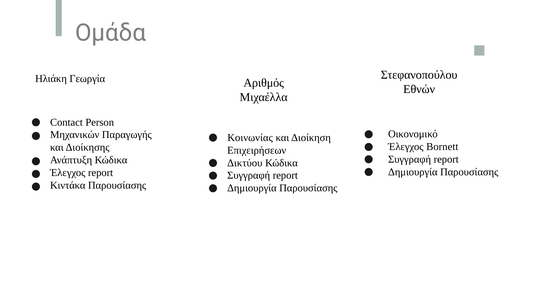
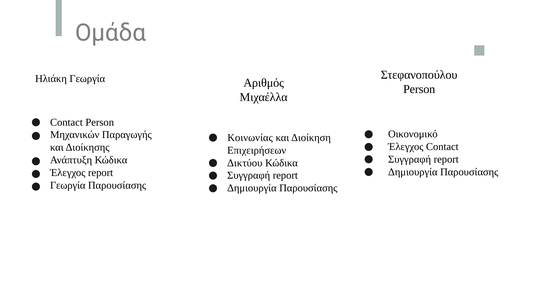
Εθνών at (419, 89): Εθνών -> Person
Έλεγχος Bornett: Bornett -> Contact
Κιντάκα at (68, 185): Κιντάκα -> Γεωργία
